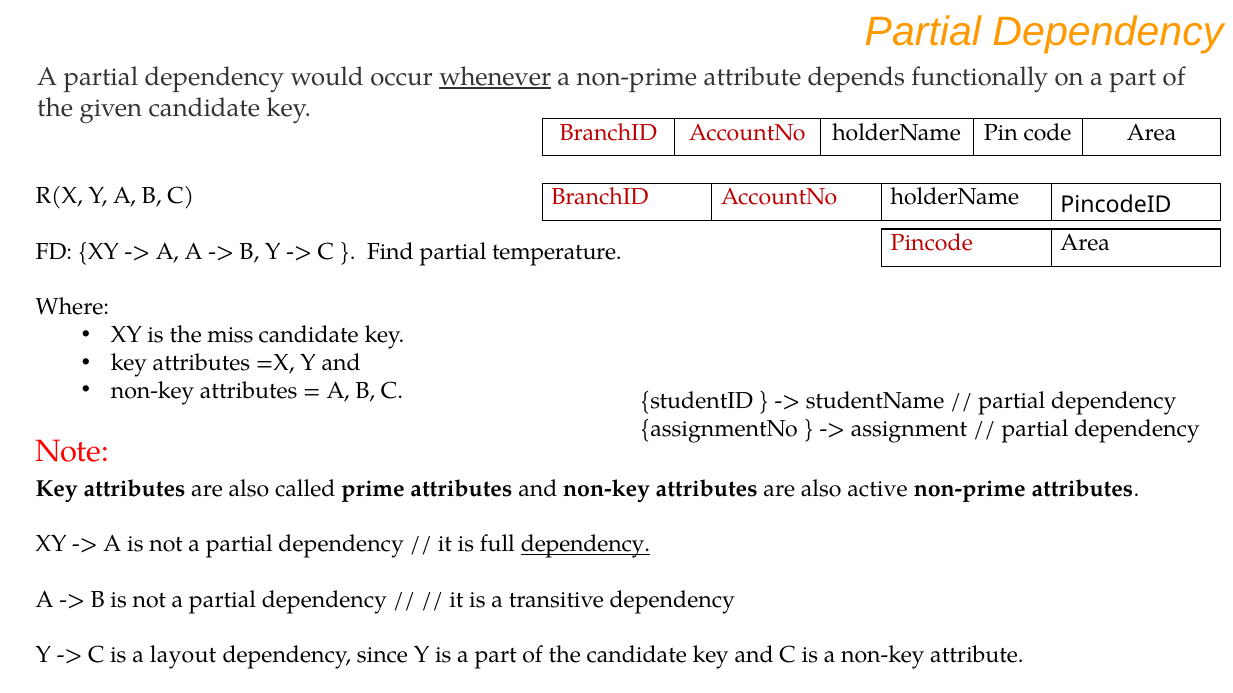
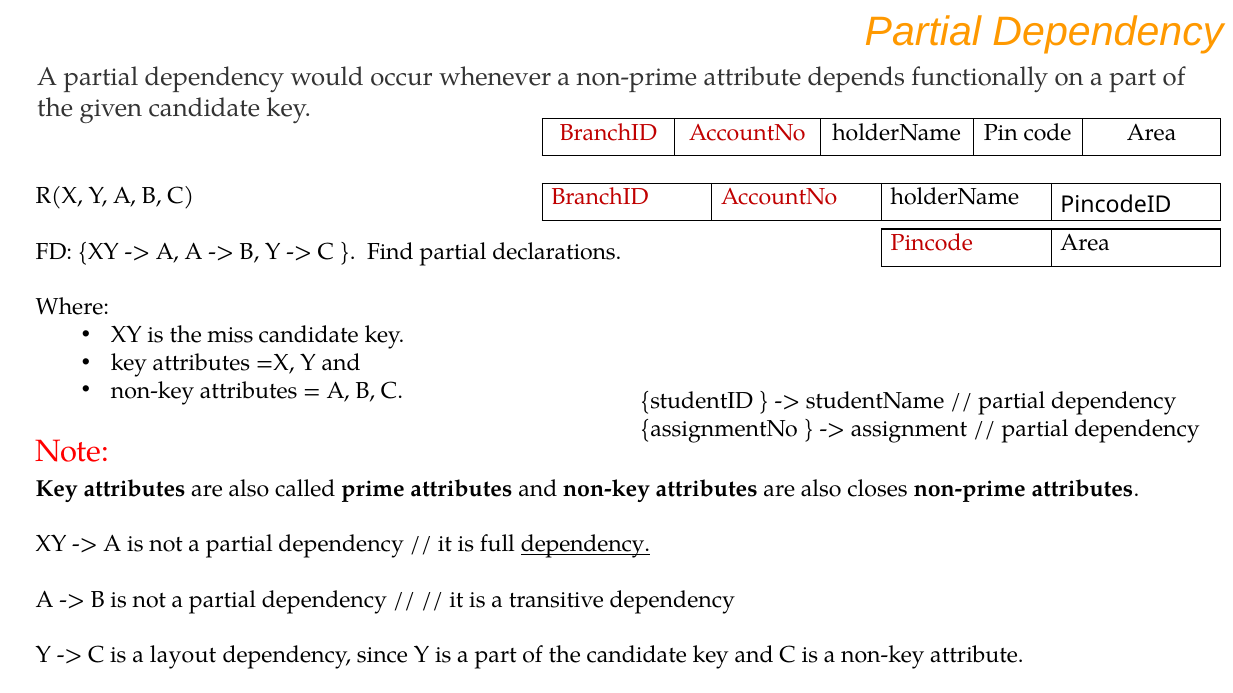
whenever underline: present -> none
temperature: temperature -> declarations
active: active -> closes
